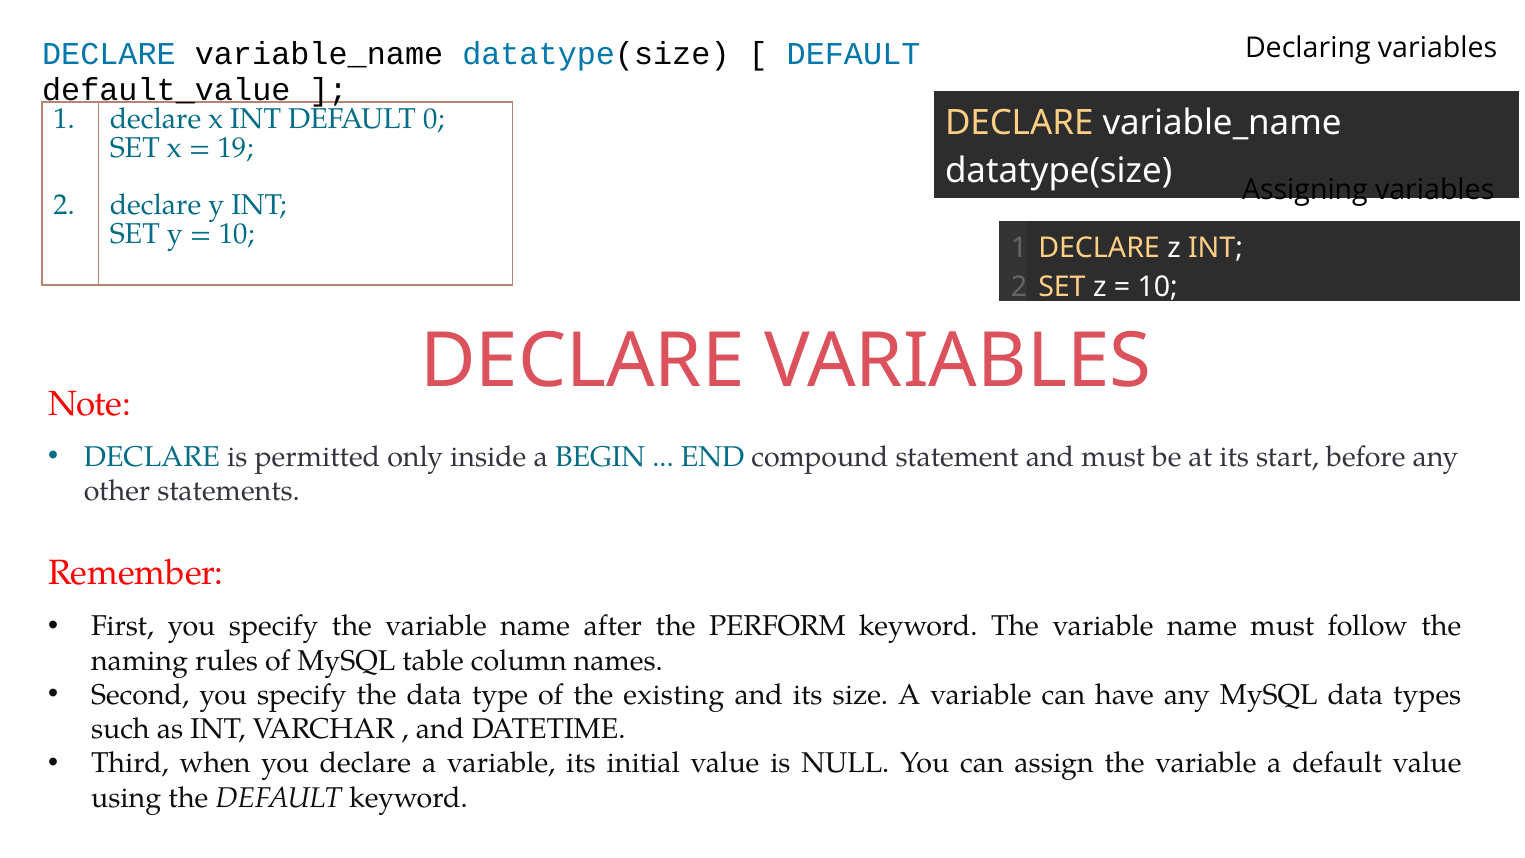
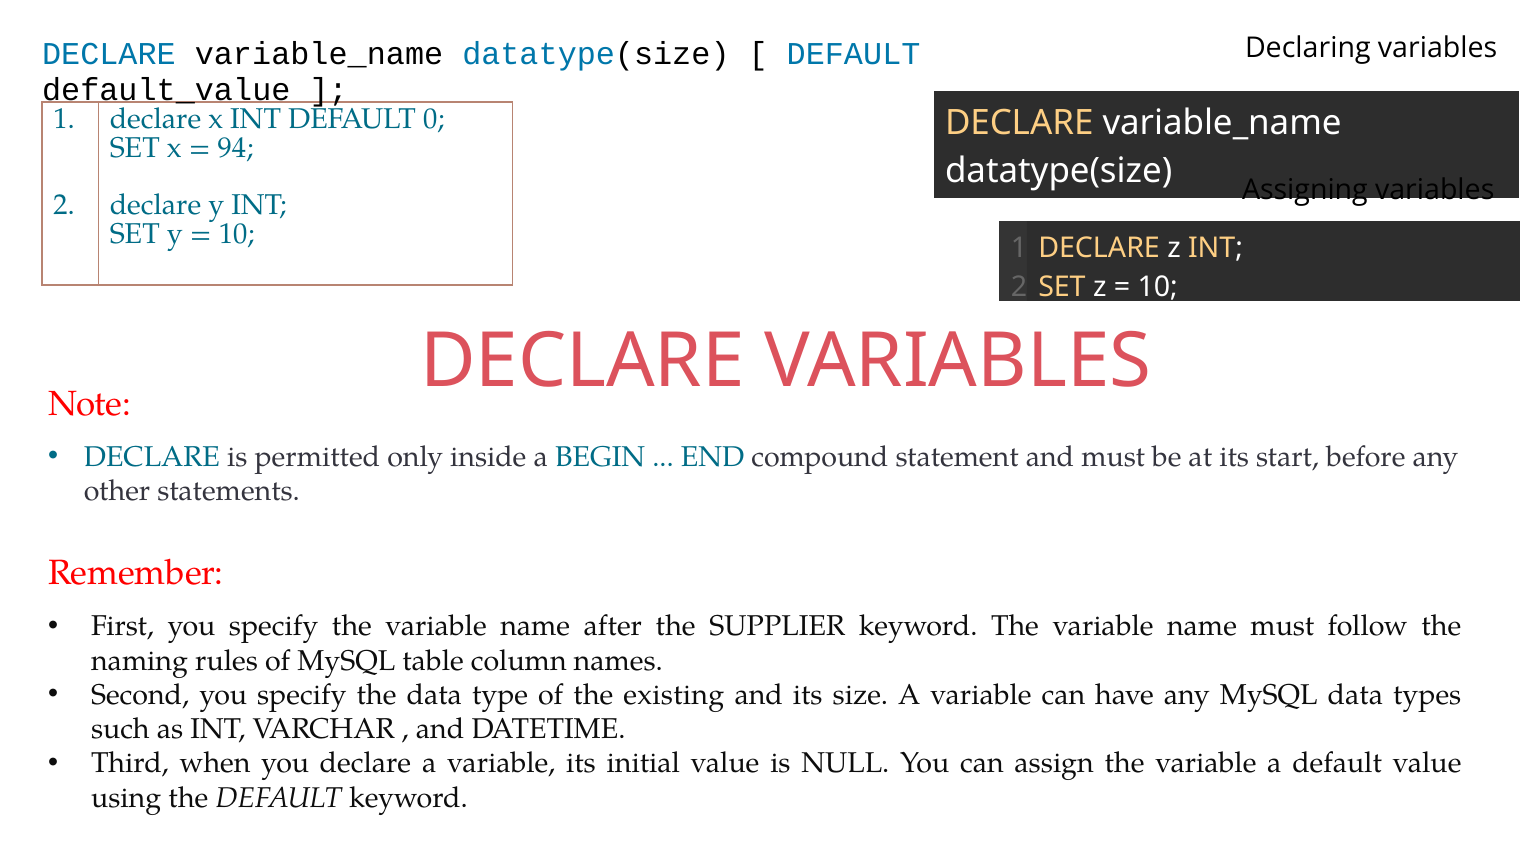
19: 19 -> 94
PERFORM: PERFORM -> SUPPLIER
